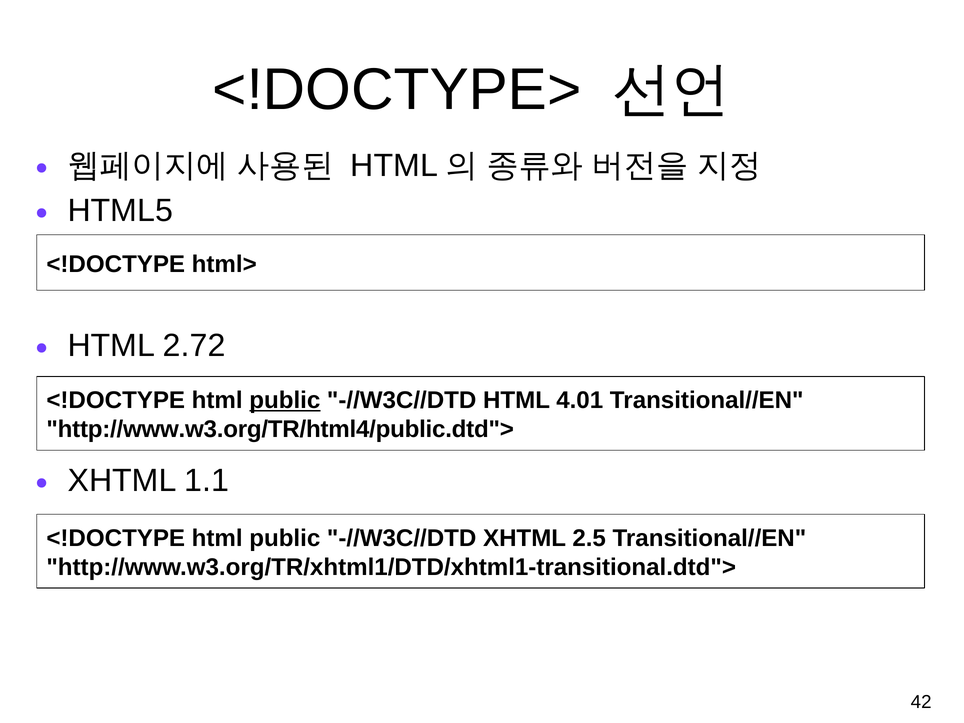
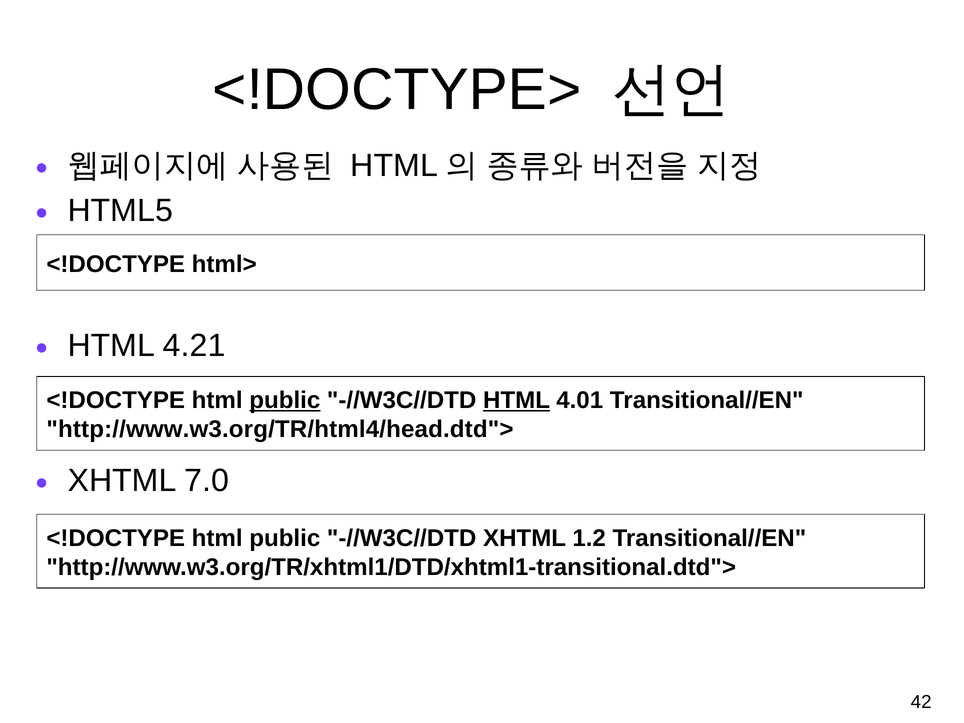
2.72: 2.72 -> 4.21
HTML at (517, 401) underline: none -> present
http://www.w3.org/TR/html4/public.dtd">: http://www.w3.org/TR/html4/public.dtd"> -> http://www.w3.org/TR/html4/head.dtd">
1.1: 1.1 -> 7.0
2.5: 2.5 -> 1.2
